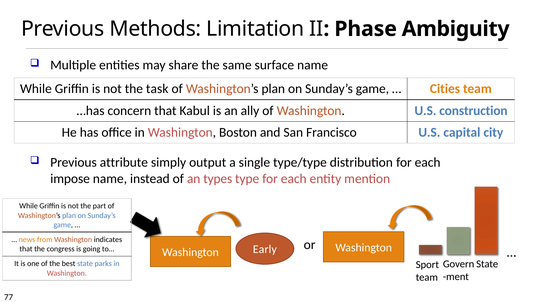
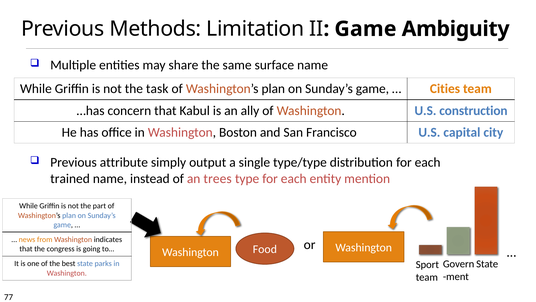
Phase at (366, 29): Phase -> Game
impose: impose -> trained
types: types -> trees
Early: Early -> Food
